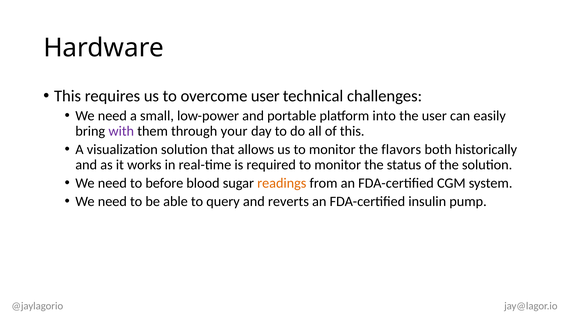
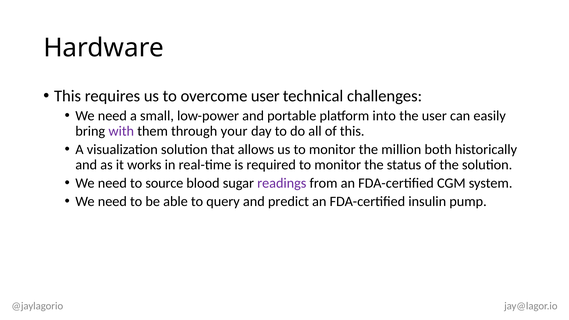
flavors: flavors -> million
before: before -> source
readings colour: orange -> purple
reverts: reverts -> predict
